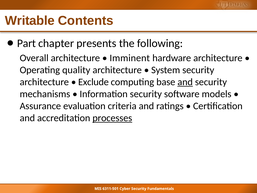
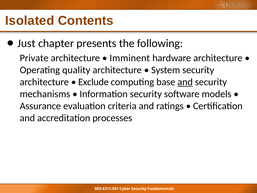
Writable: Writable -> Isolated
Part: Part -> Just
Overall: Overall -> Private
processes underline: present -> none
